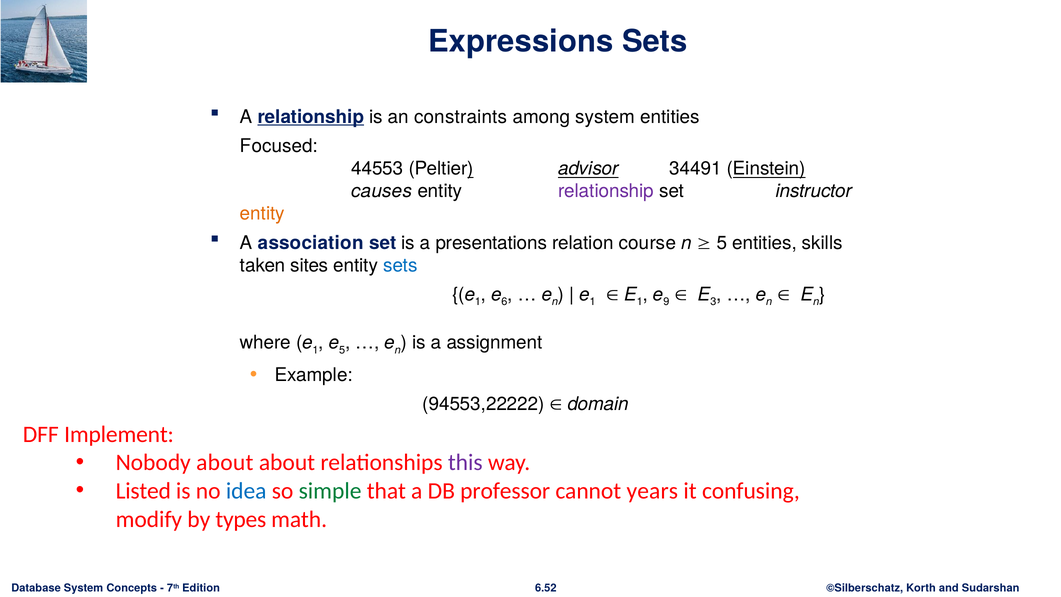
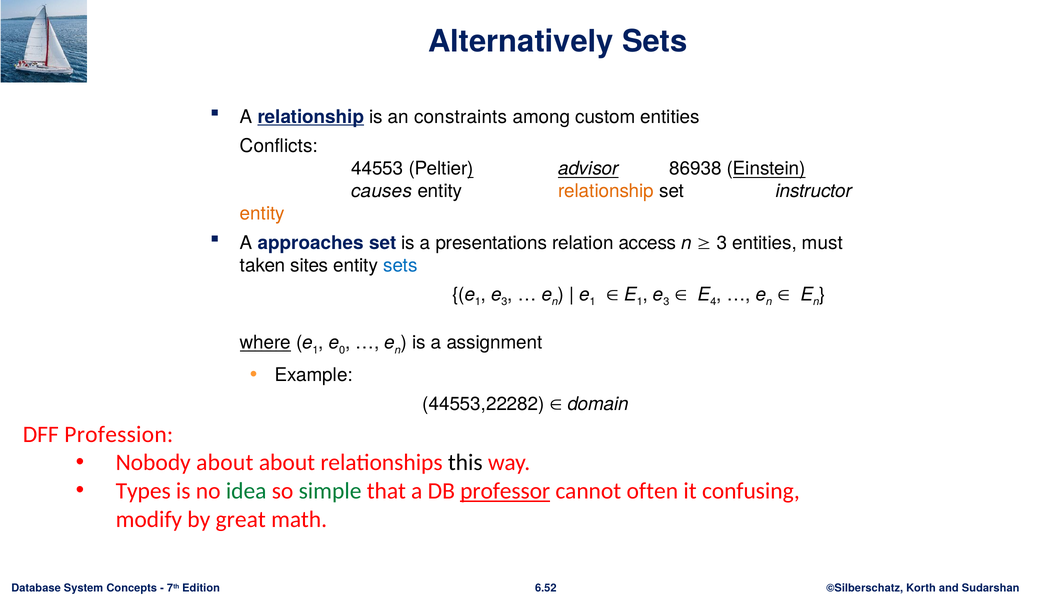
Expressions: Expressions -> Alternatively
among system: system -> custom
Focused: Focused -> Conflicts
34491: 34491 -> 86938
relationship at (606, 191) colour: purple -> orange
association: association -> approaches
course: course -> access
5 at (722, 243): 5 -> 3
skills: skills -> must
6 at (504, 302): 6 -> 3
9 at (666, 302): 9 -> 3
3: 3 -> 4
where underline: none -> present
5 at (342, 350): 5 -> 0
94553,22222: 94553,22222 -> 44553,22282
Implement: Implement -> Profession
this colour: purple -> black
Listed: Listed -> Types
idea colour: blue -> green
professor underline: none -> present
years: years -> often
types: types -> great
